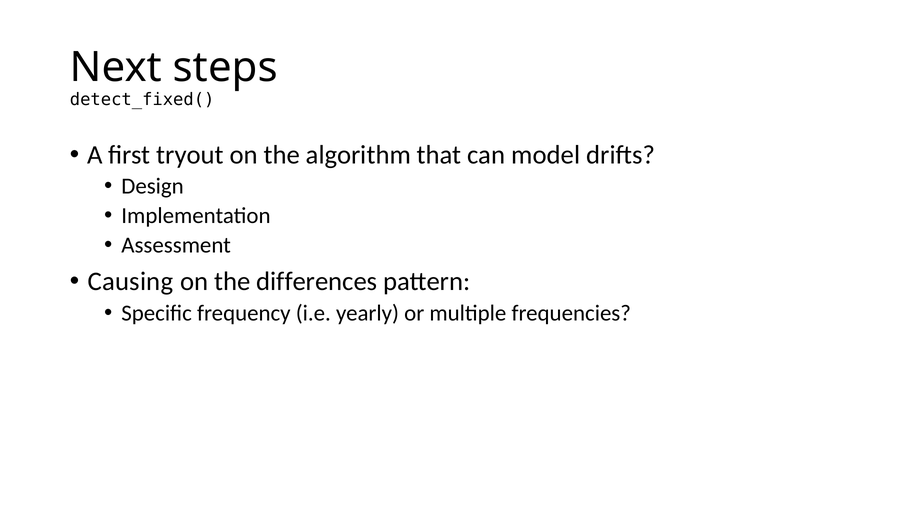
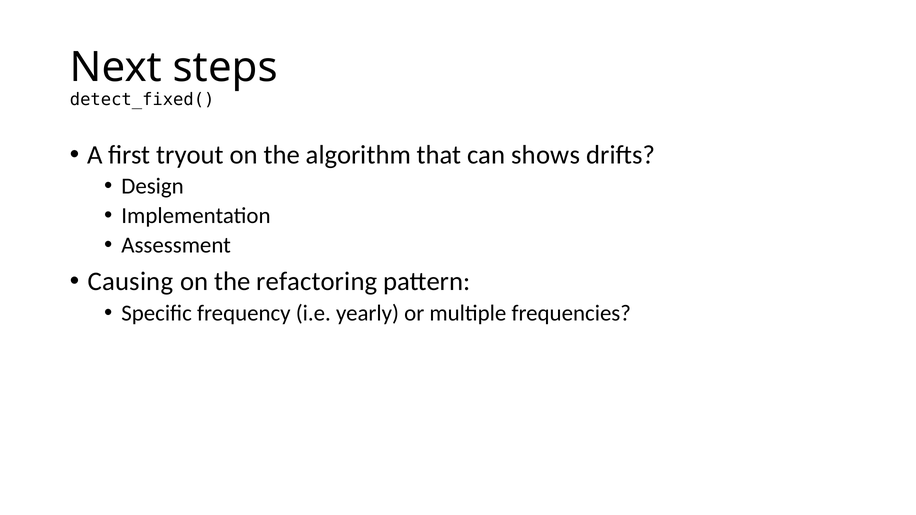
model: model -> shows
differences: differences -> refactoring
